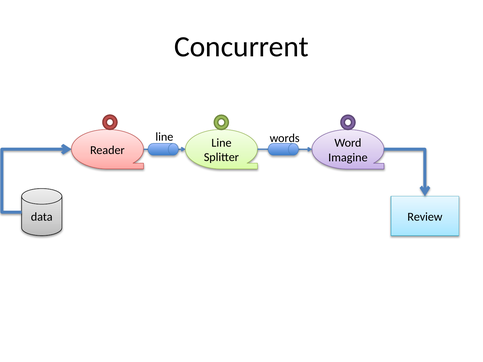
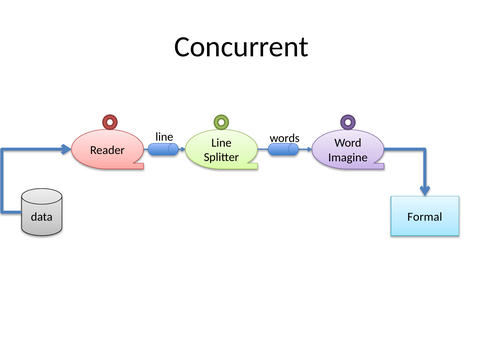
Review: Review -> Formal
